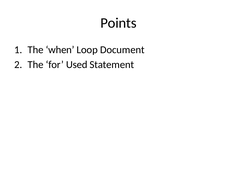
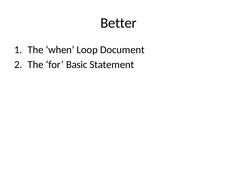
Points: Points -> Better
Used: Used -> Basic
